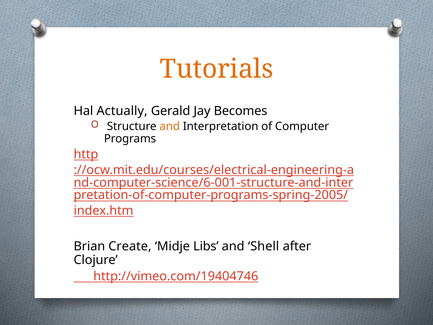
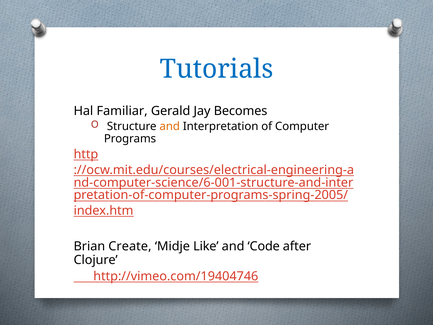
Tutorials colour: orange -> blue
Actually: Actually -> Familiar
Libs: Libs -> Like
Shell: Shell -> Code
